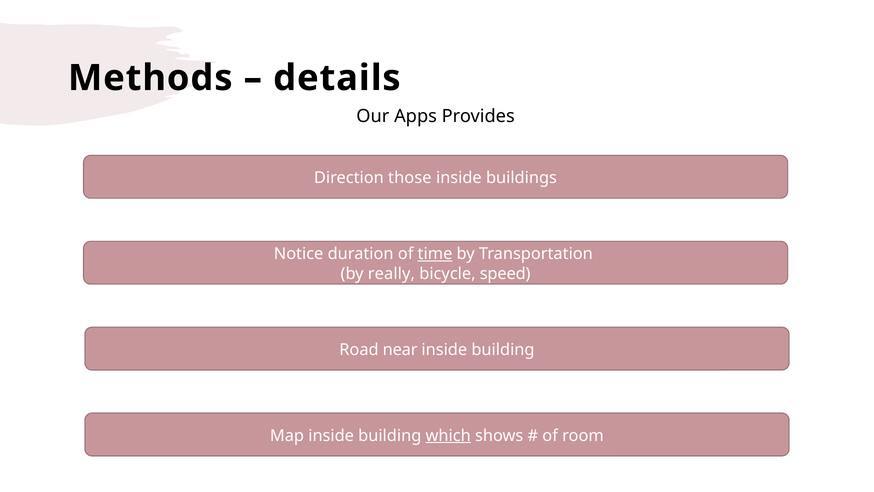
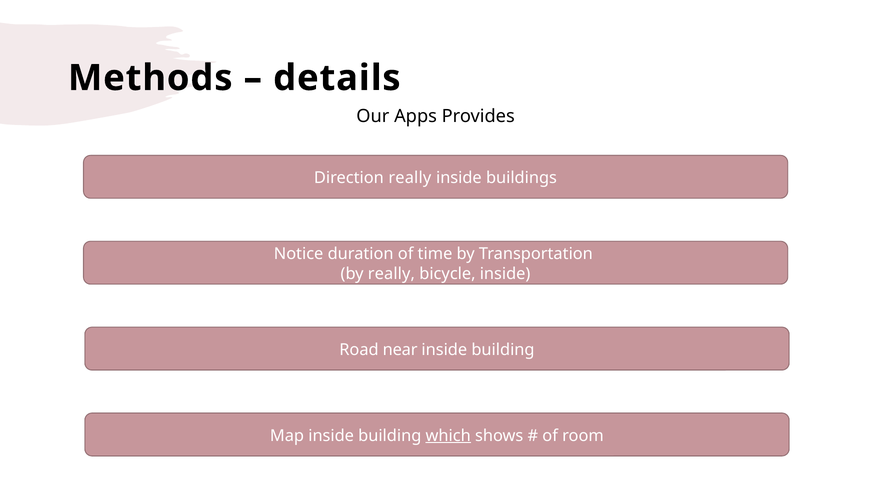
Direction those: those -> really
time underline: present -> none
bicycle speed: speed -> inside
